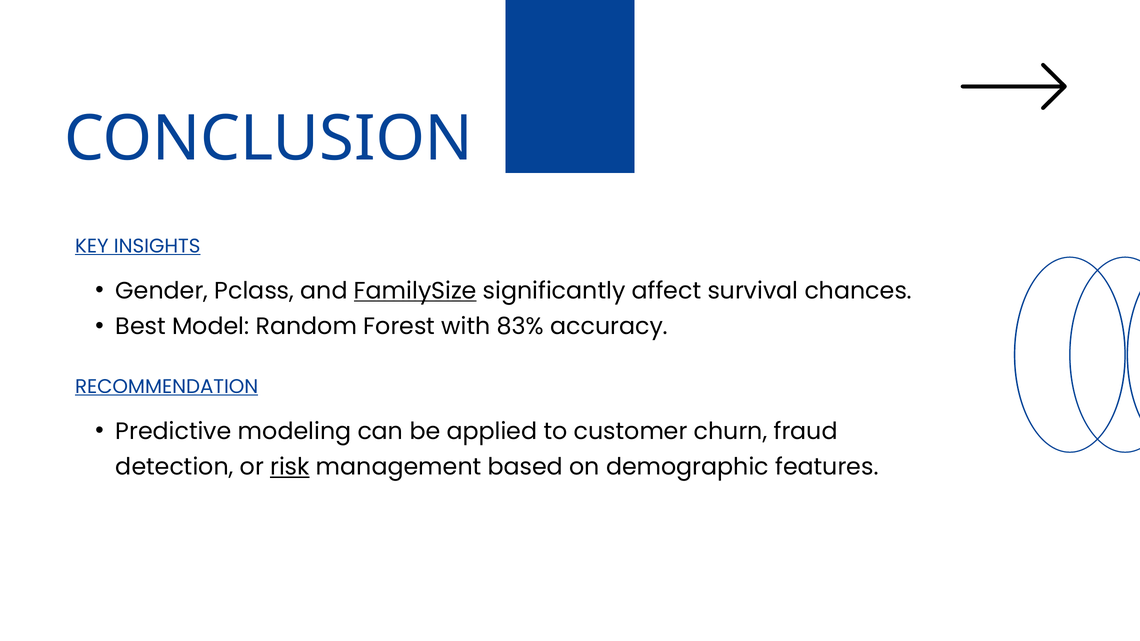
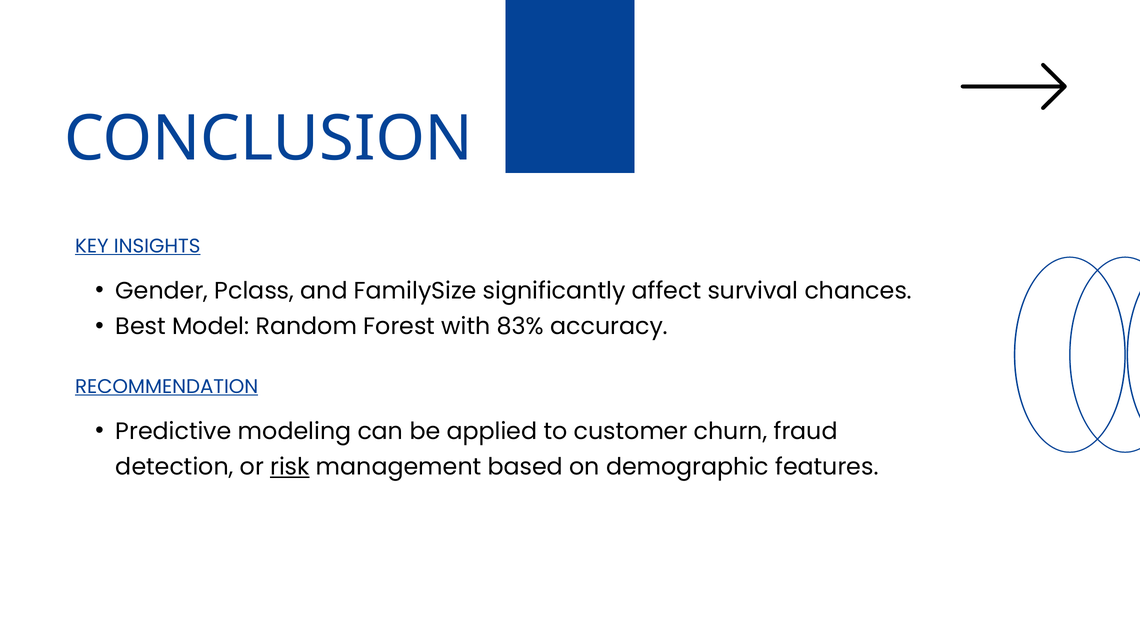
FamilySize underline: present -> none
